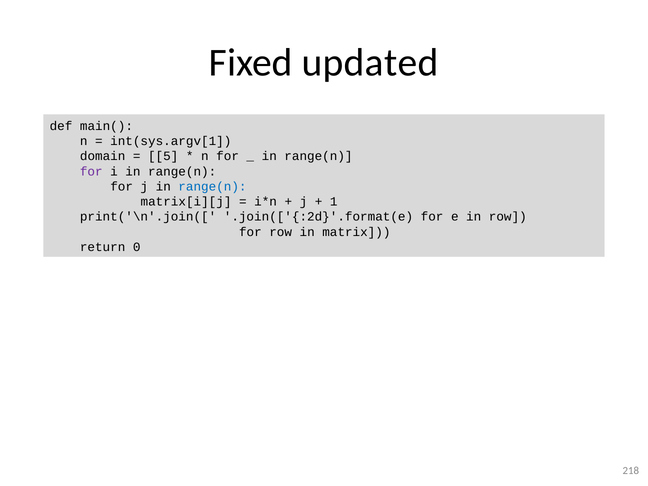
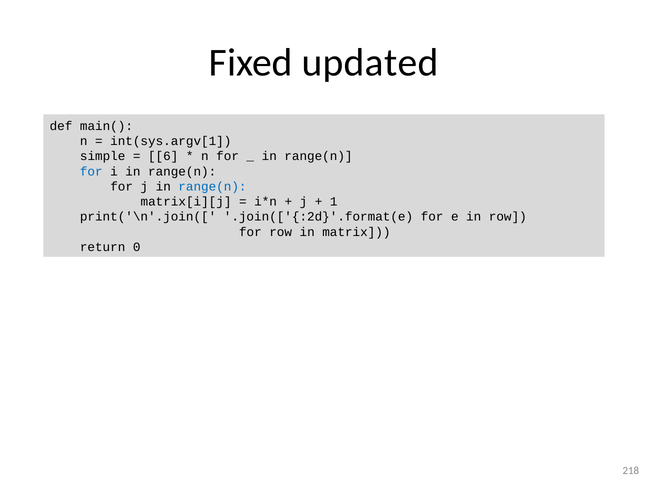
domain: domain -> simple
5: 5 -> 6
for at (91, 171) colour: purple -> blue
